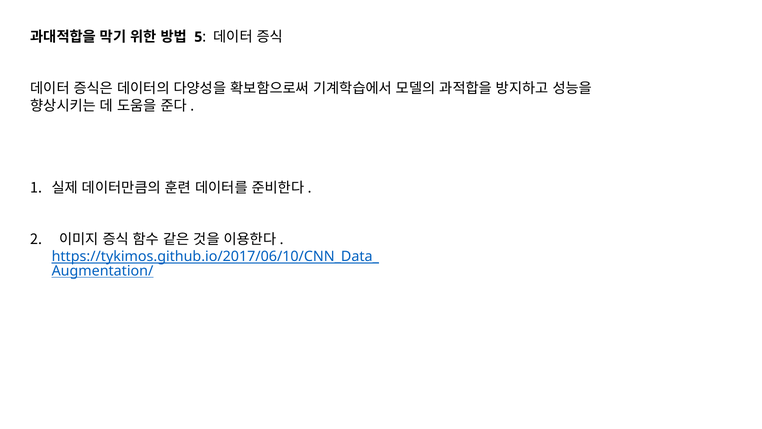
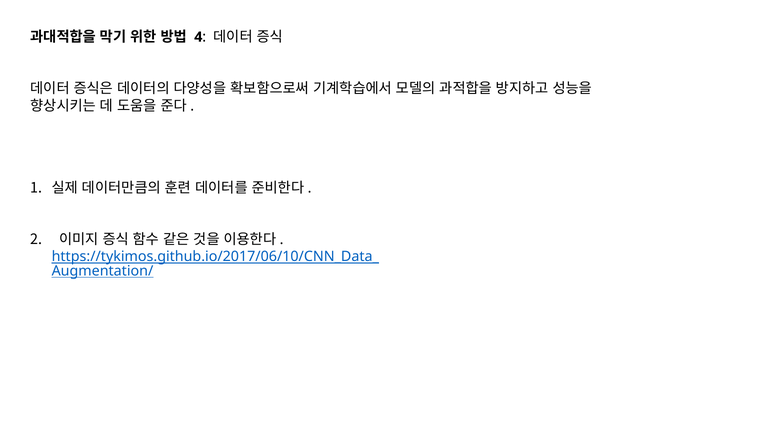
5: 5 -> 4
